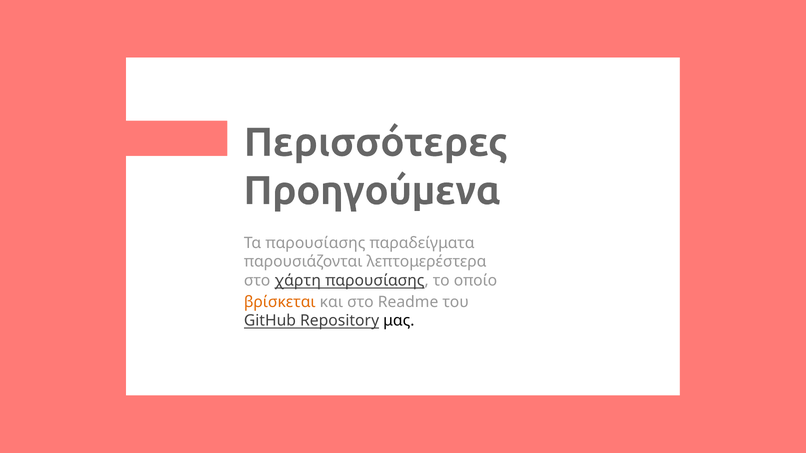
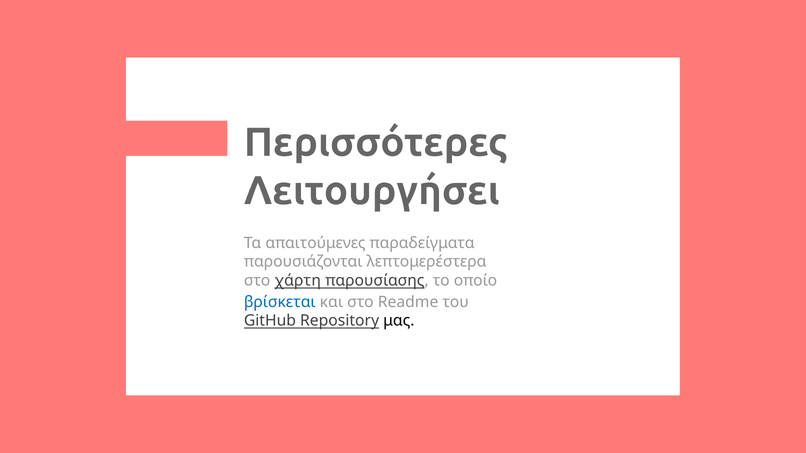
Προηγούμενα: Προηγούμενα -> Λειτουργήσει
Τα παρουσίασης: παρουσίασης -> απαιτούμενες
βρίσκεται colour: orange -> blue
